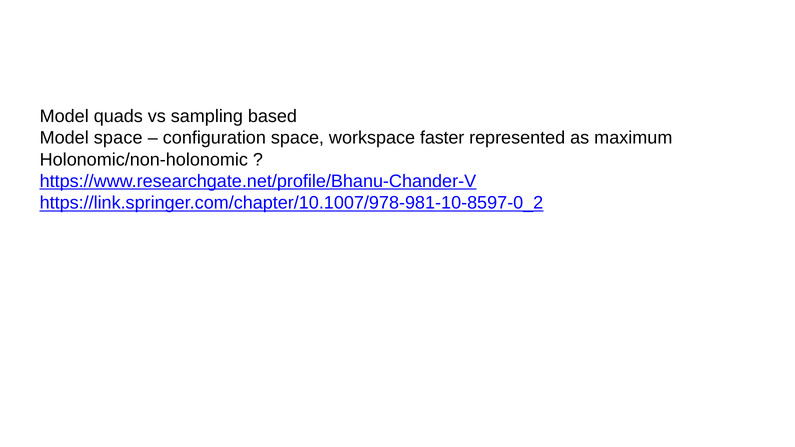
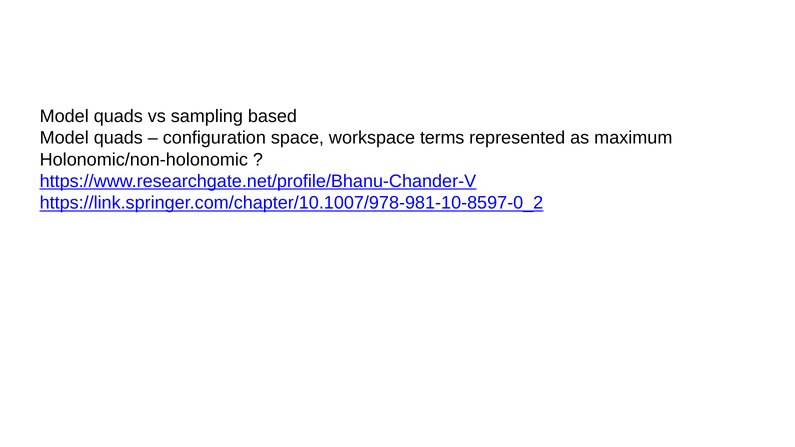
space at (118, 138): space -> quads
faster: faster -> terms
